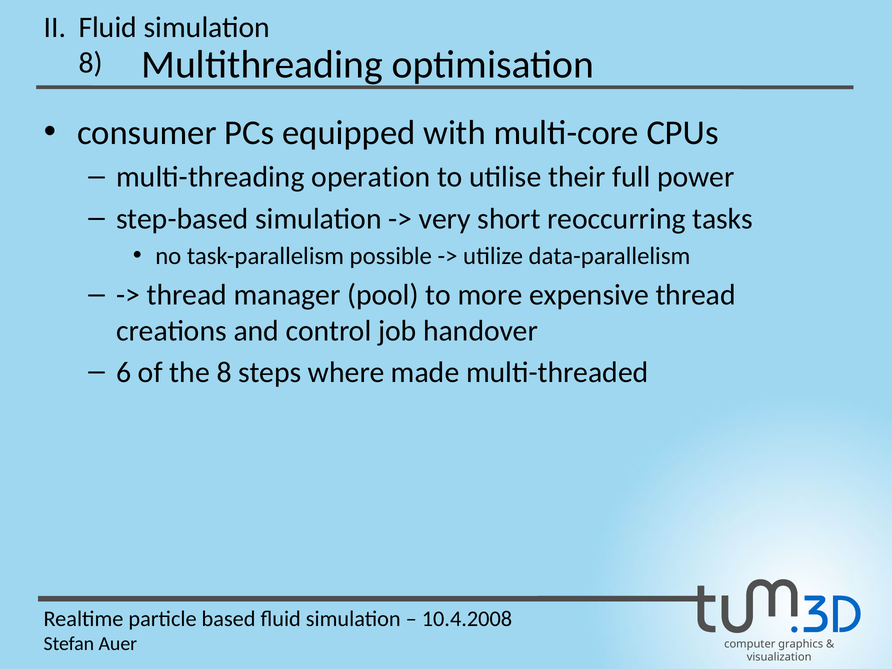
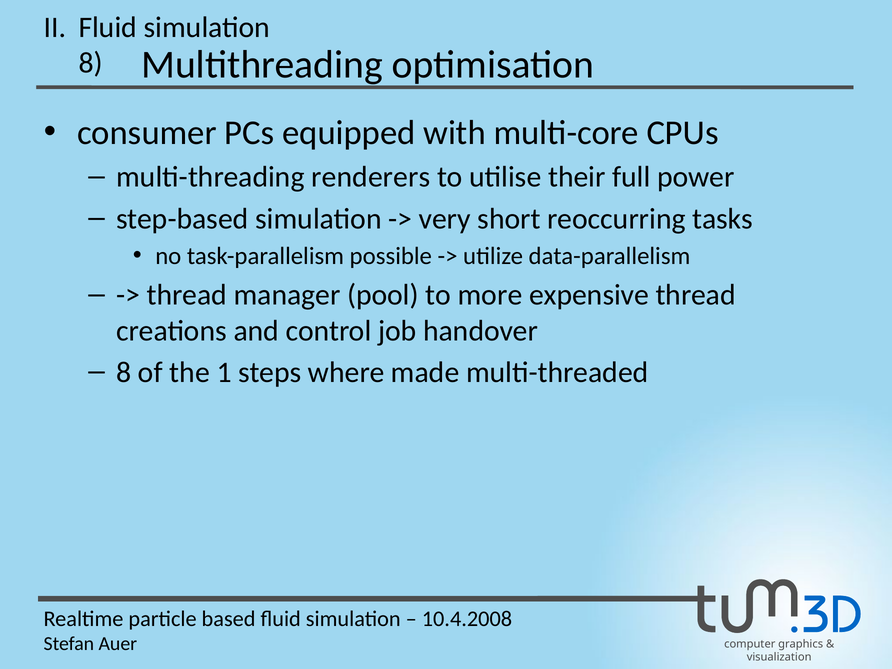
operation: operation -> renderers
6 at (124, 372): 6 -> 8
the 8: 8 -> 1
